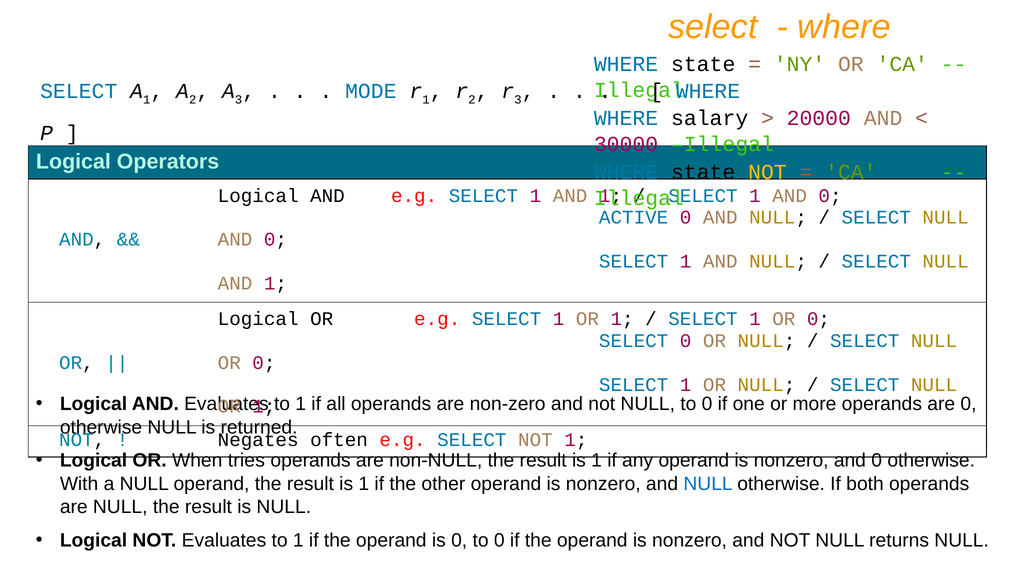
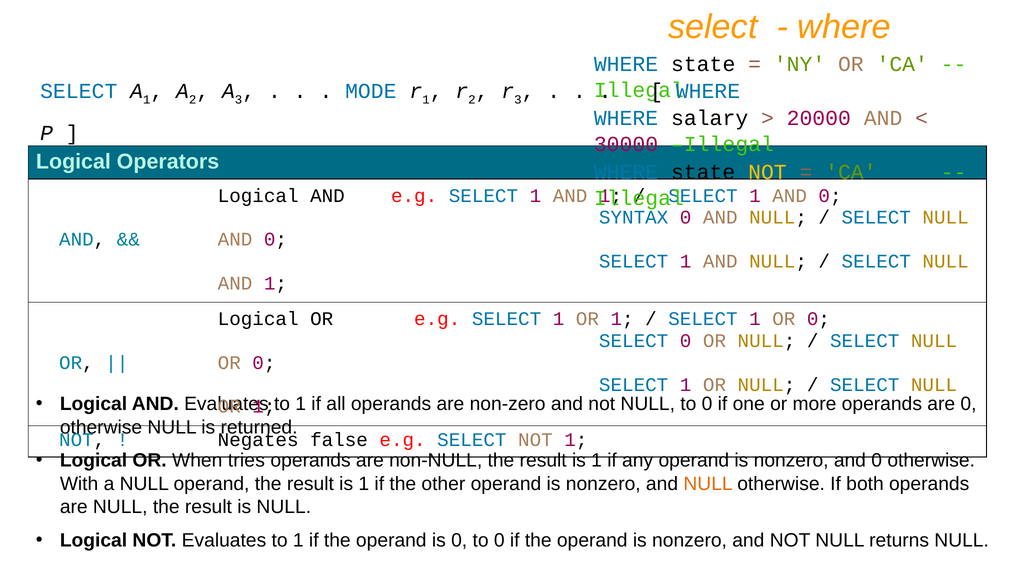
ACTIVE: ACTIVE -> SYNTAX
often: often -> false
NULL at (708, 483) colour: blue -> orange
